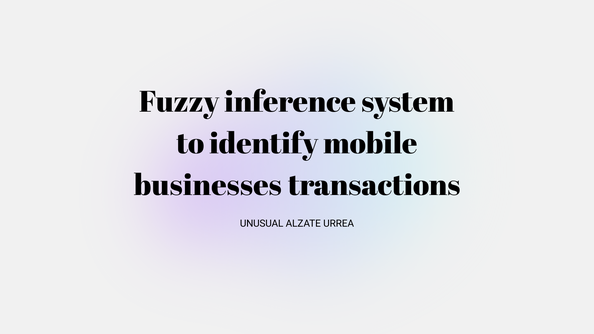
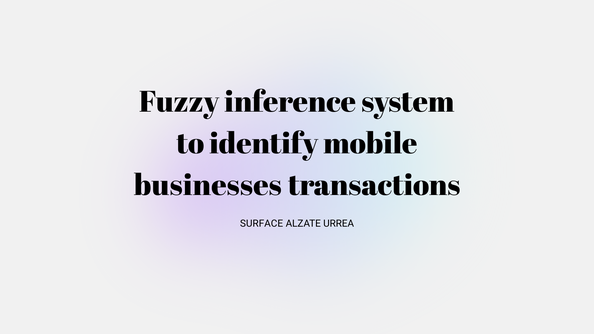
UNUSUAL: UNUSUAL -> SURFACE
